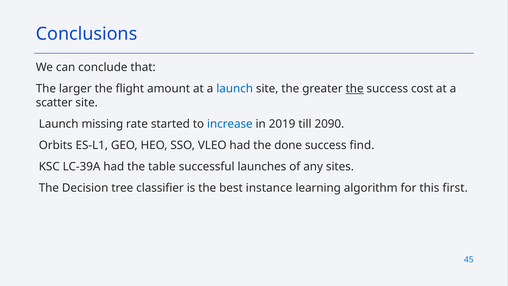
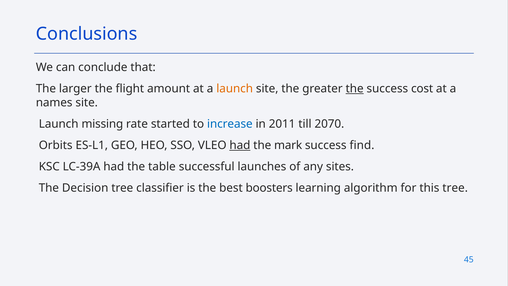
launch at (235, 89) colour: blue -> orange
scatter: scatter -> names
2019: 2019 -> 2011
2090: 2090 -> 2070
had at (240, 145) underline: none -> present
done: done -> mark
instance: instance -> boosters
this first: first -> tree
